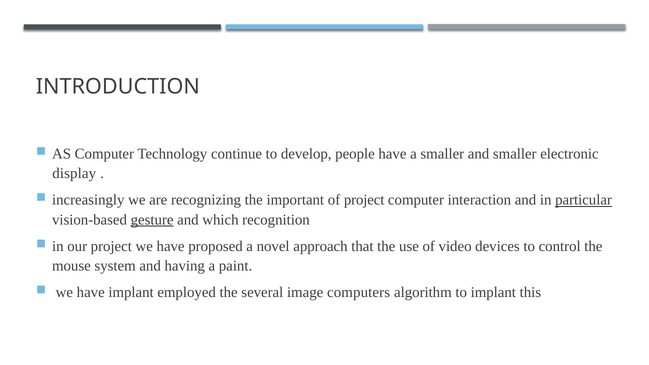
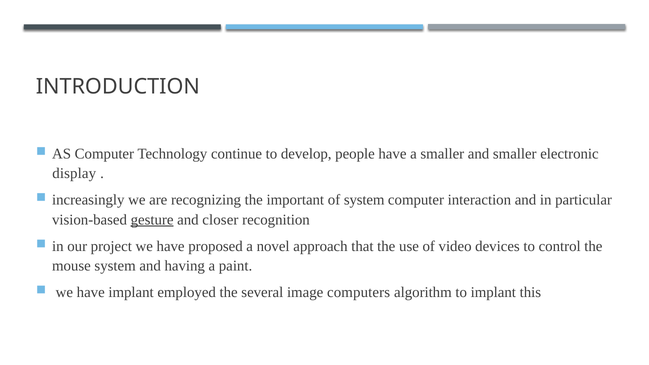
of project: project -> system
particular underline: present -> none
which: which -> closer
